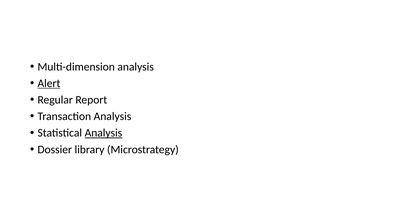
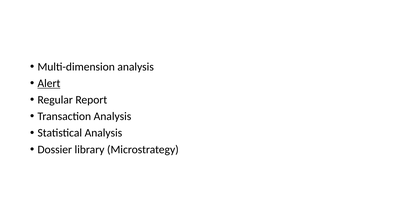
Analysis at (103, 133) underline: present -> none
